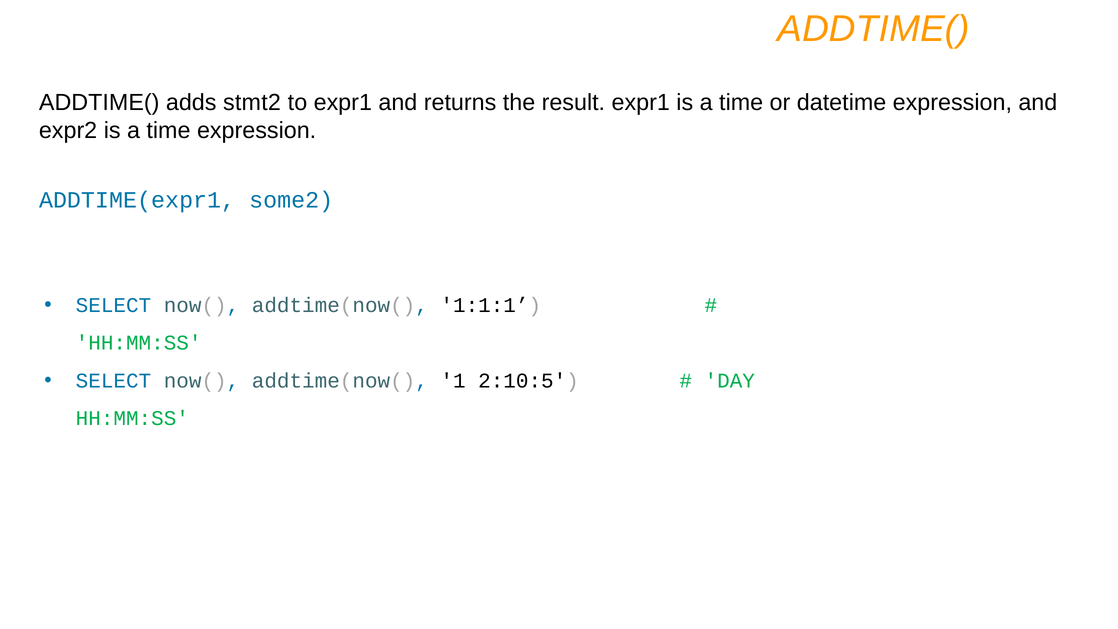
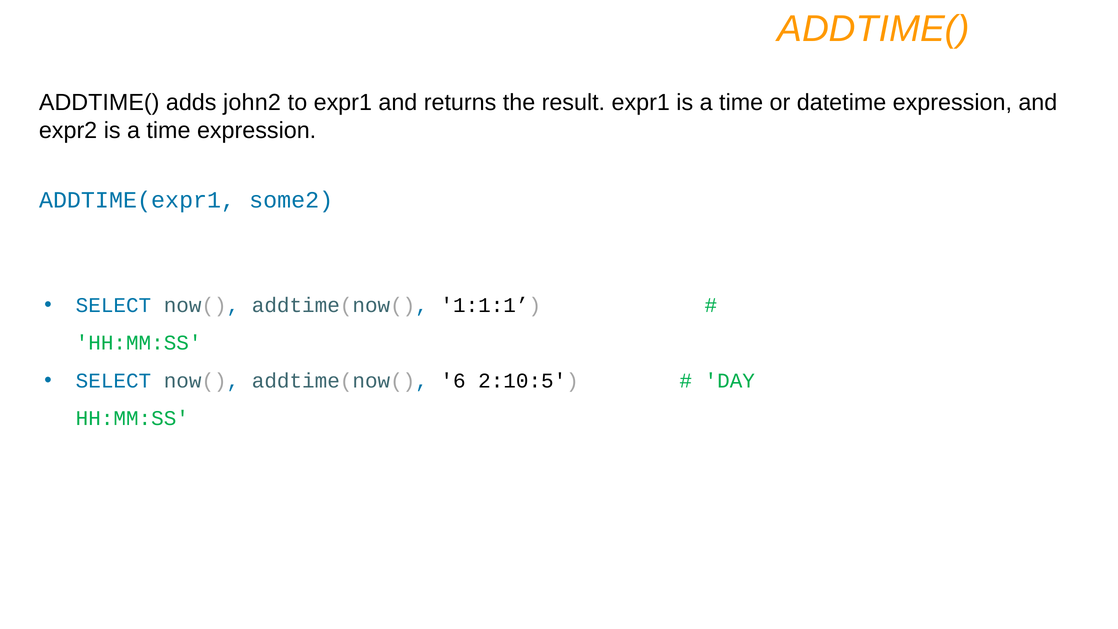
stmt2: stmt2 -> john2
1: 1 -> 6
